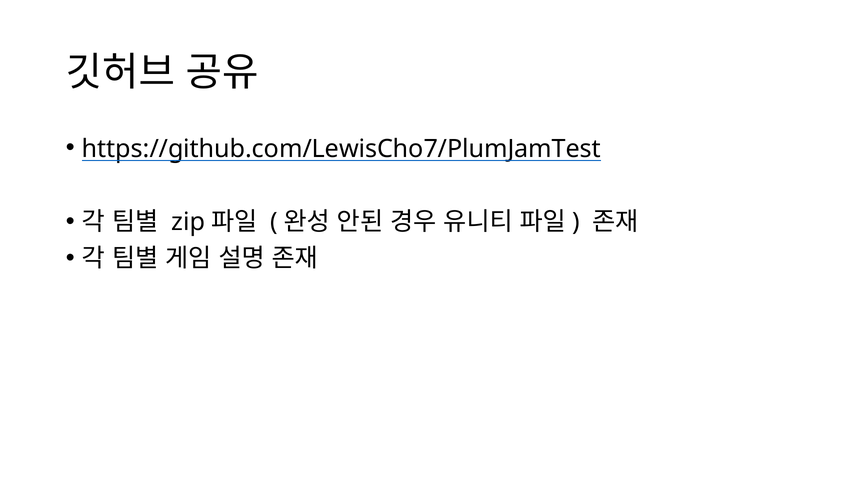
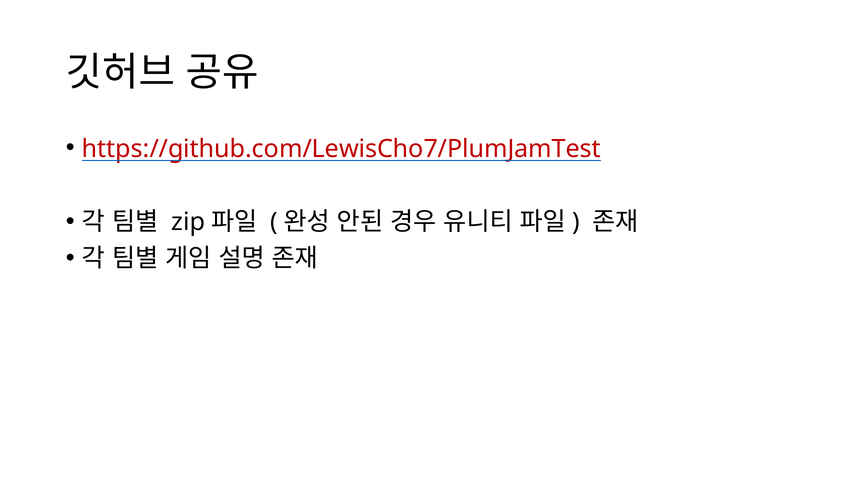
https://github.com/LewisCho7/PlumJamTest colour: black -> red
